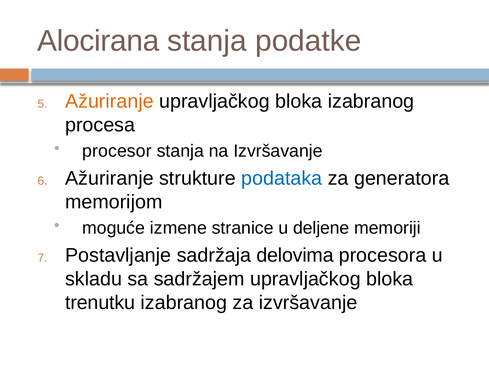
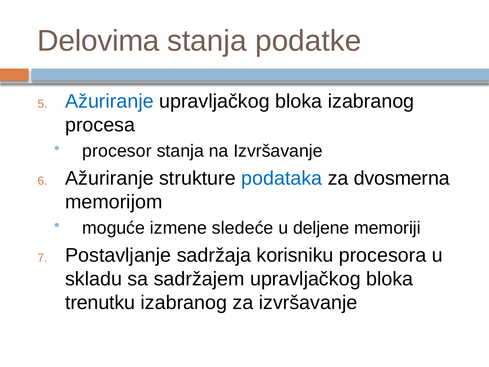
Alocirana: Alocirana -> Delovima
Ažuriranje at (109, 101) colour: orange -> blue
generatora: generatora -> dvosmerna
stranice: stranice -> sledeće
delovima: delovima -> korisniku
